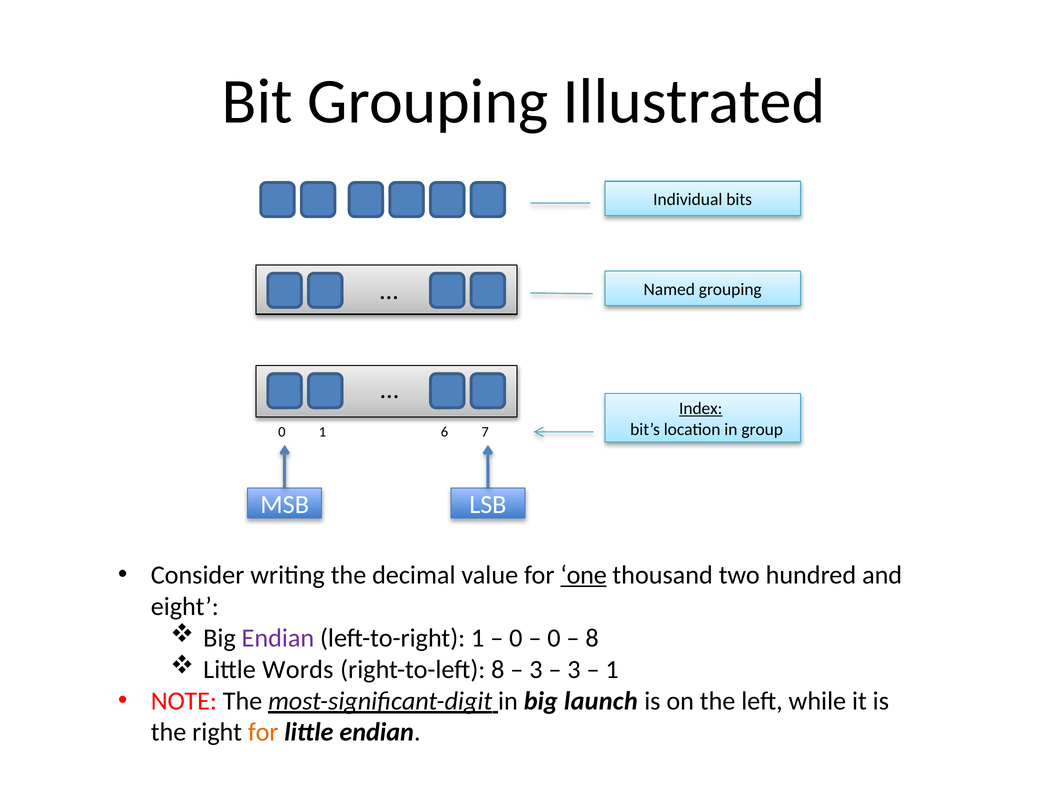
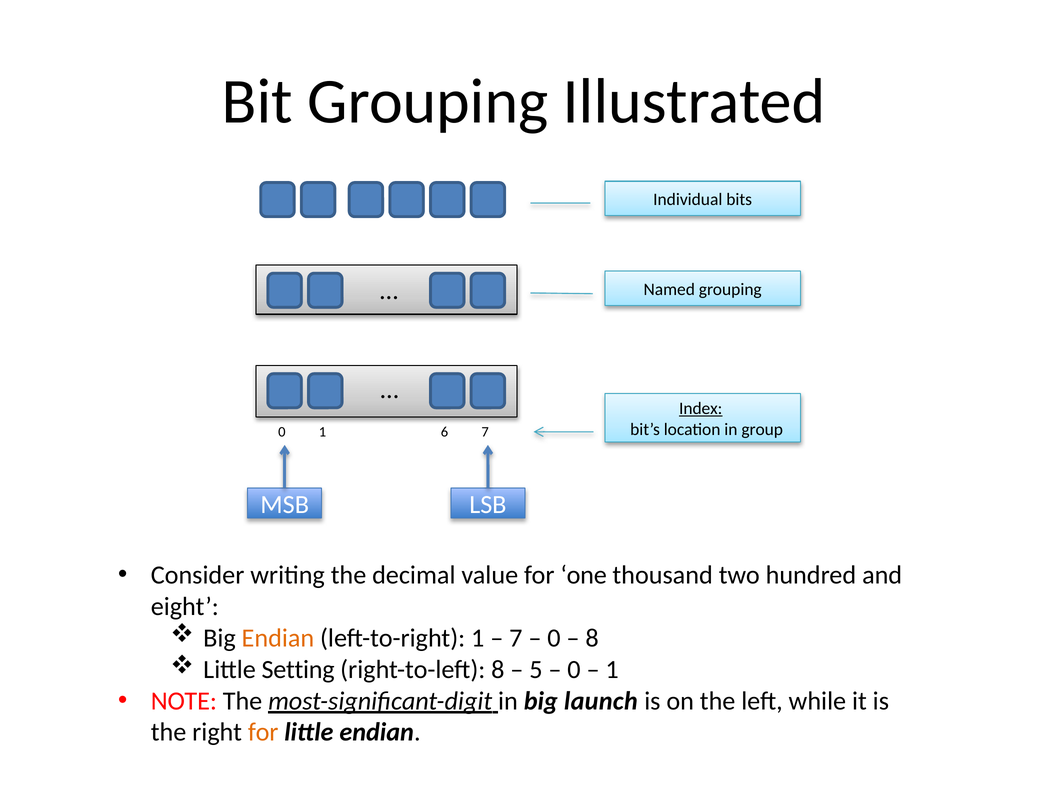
one underline: present -> none
Endian at (278, 638) colour: purple -> orange
0 at (516, 638): 0 -> 7
Words: Words -> Setting
3 at (536, 669): 3 -> 5
3 at (574, 669): 3 -> 0
